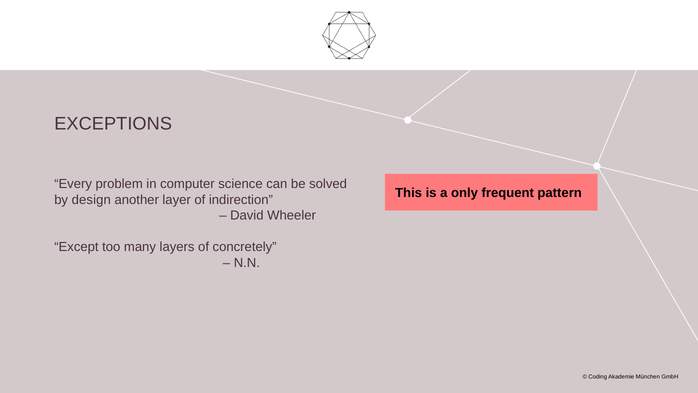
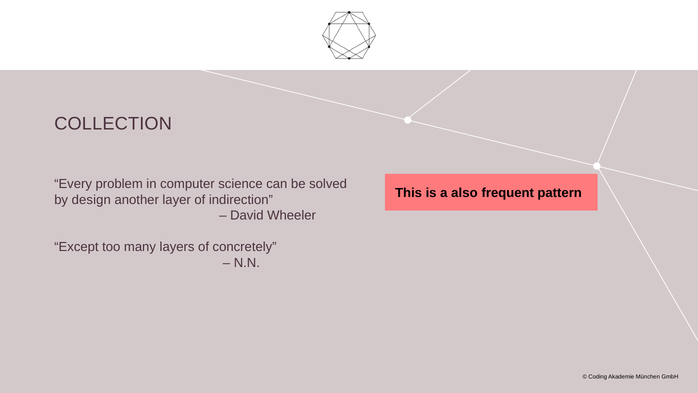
EXCEPTIONS: EXCEPTIONS -> COLLECTION
only: only -> also
